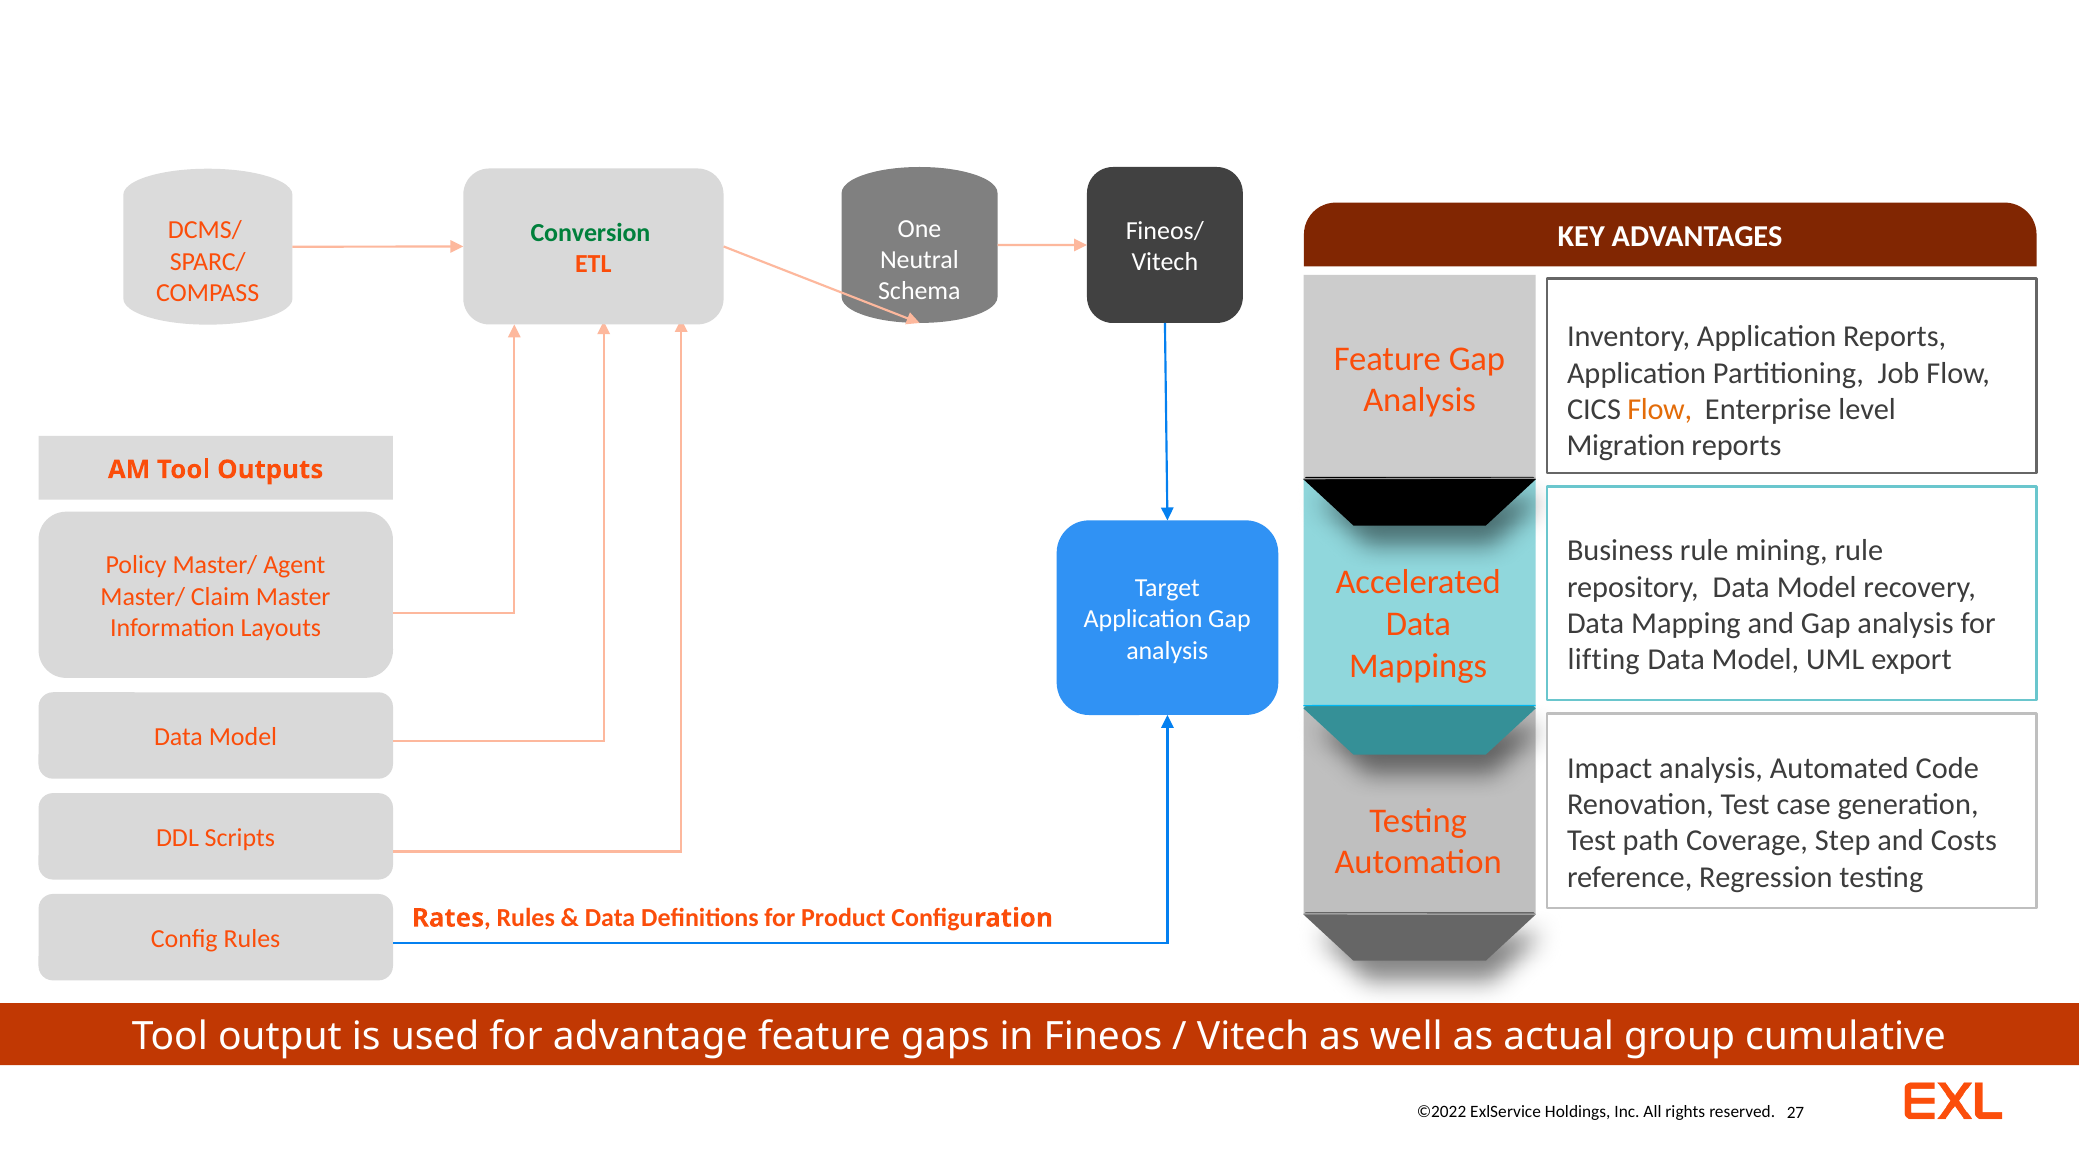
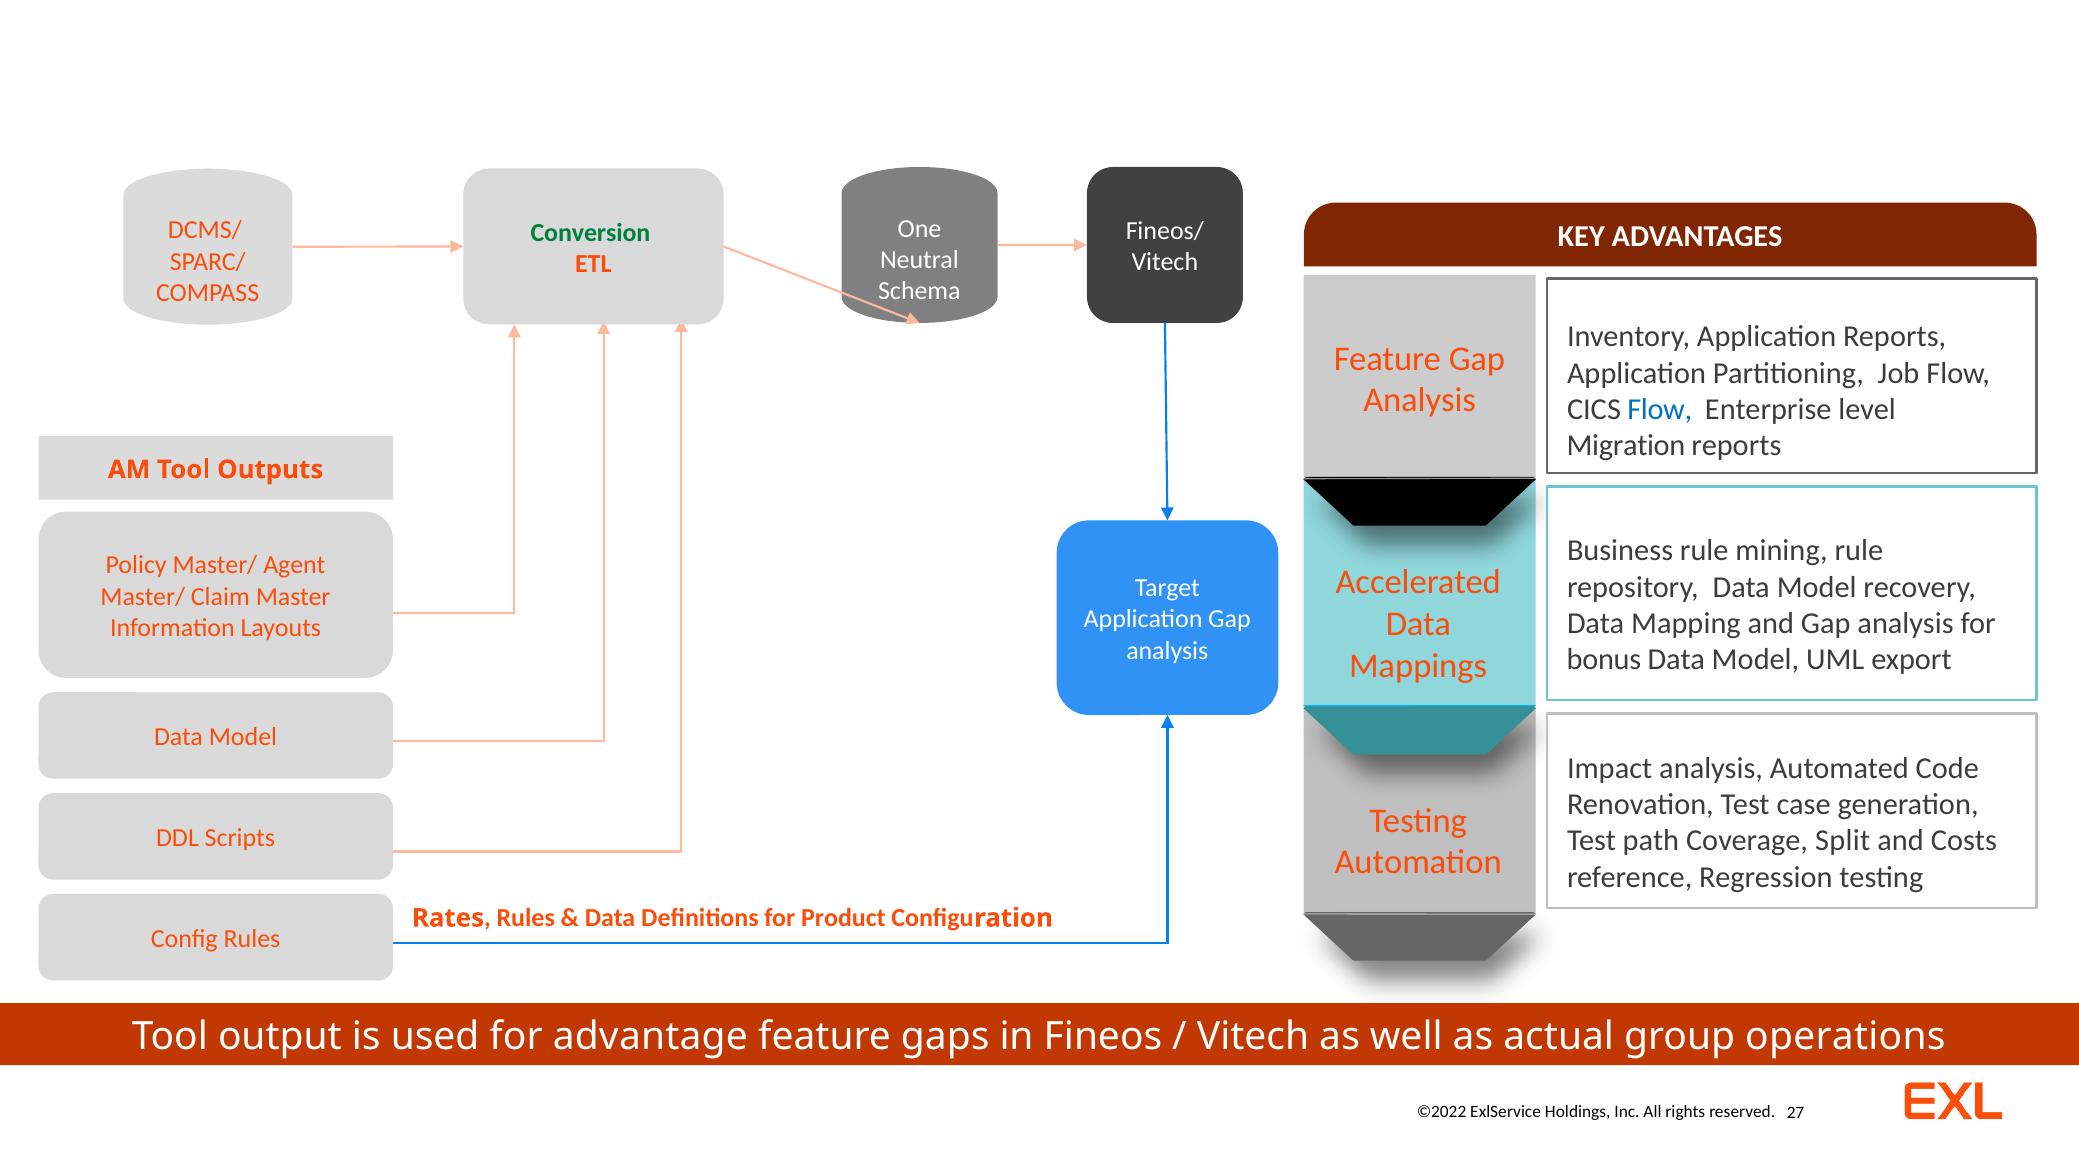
Flow at (1660, 409) colour: orange -> blue
lifting: lifting -> bonus
Step: Step -> Split
cumulative: cumulative -> operations
